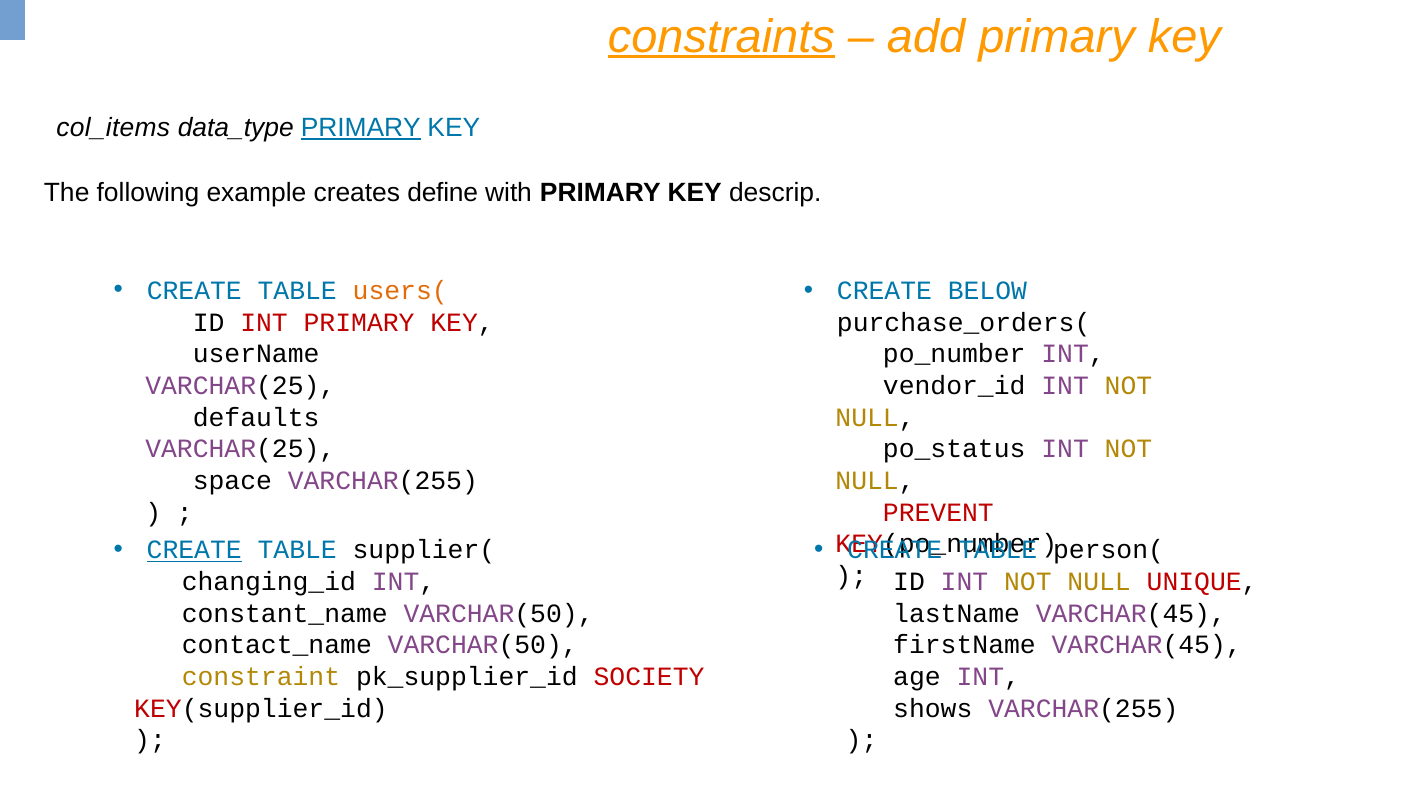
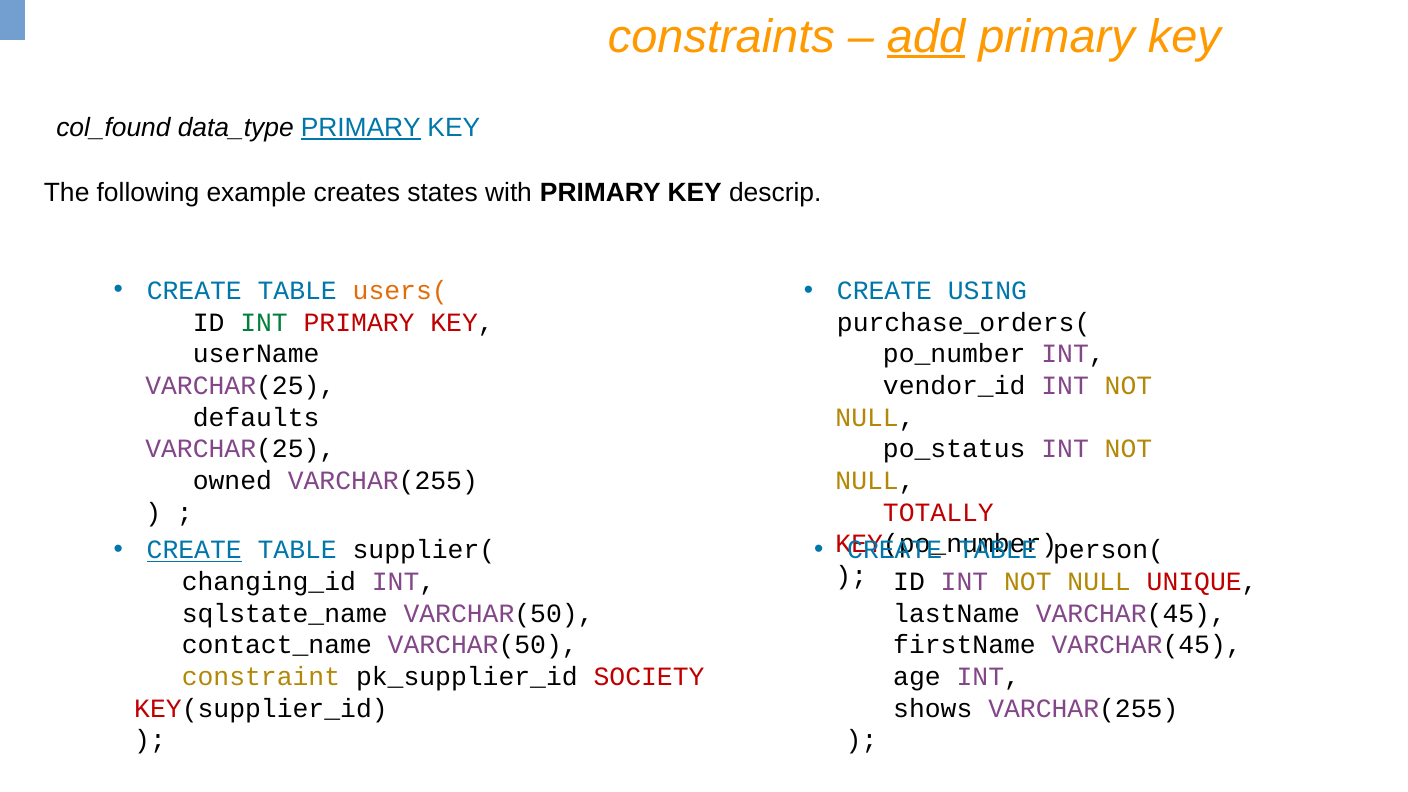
constraints underline: present -> none
add underline: none -> present
col_items: col_items -> col_found
define: define -> states
BELOW: BELOW -> USING
INT at (264, 322) colour: red -> green
space: space -> owned
PREVENT: PREVENT -> TOTALLY
constant_name: constant_name -> sqlstate_name
